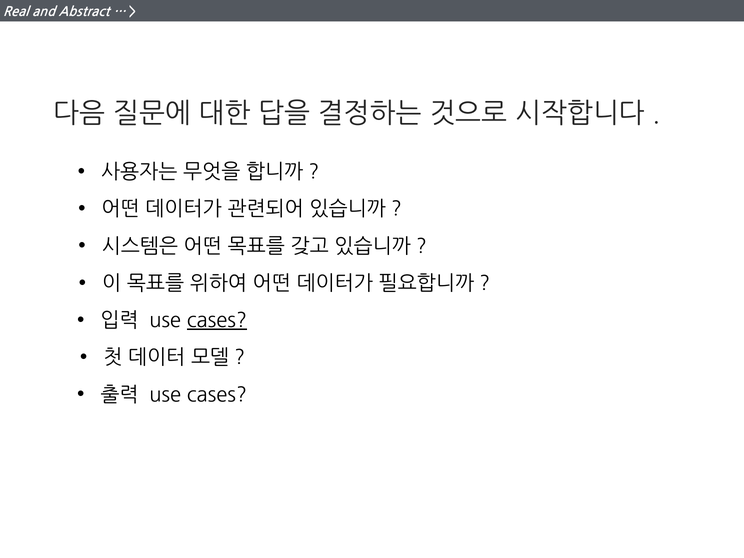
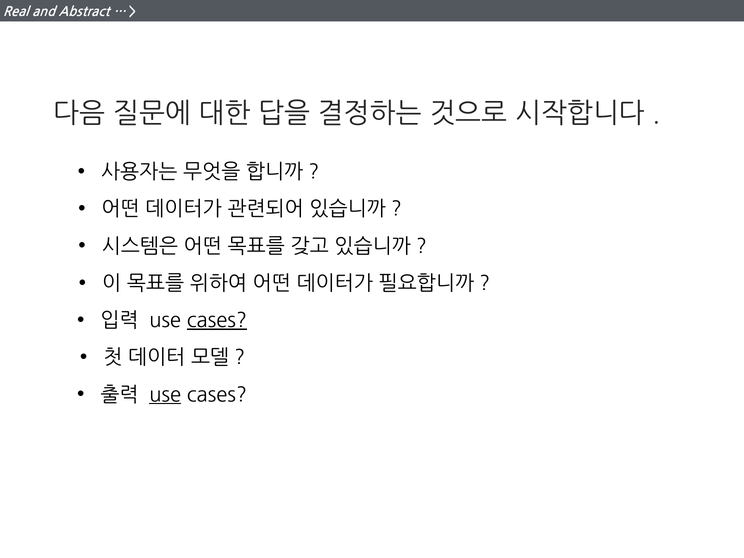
use at (165, 395) underline: none -> present
